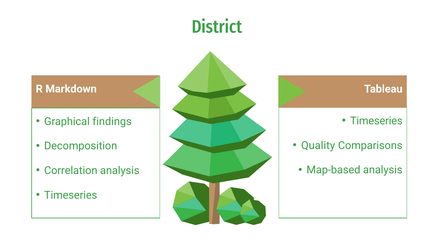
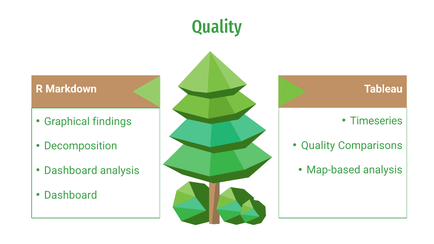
District at (217, 27): District -> Quality
Correlation at (71, 171): Correlation -> Dashboard
Timeseries at (71, 195): Timeseries -> Dashboard
